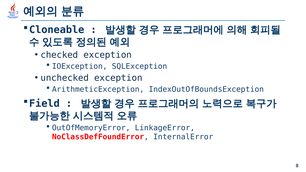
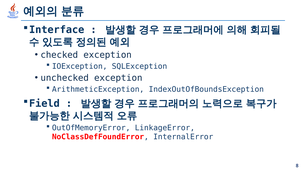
Cloneable: Cloneable -> Interface
